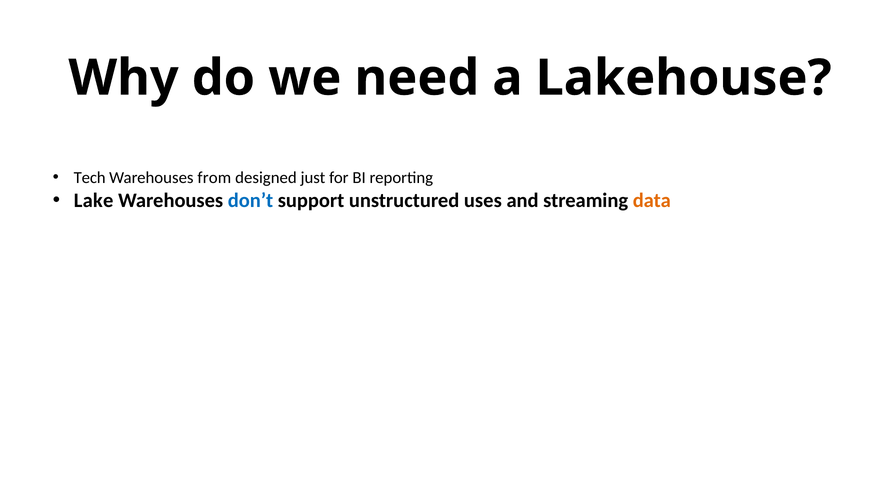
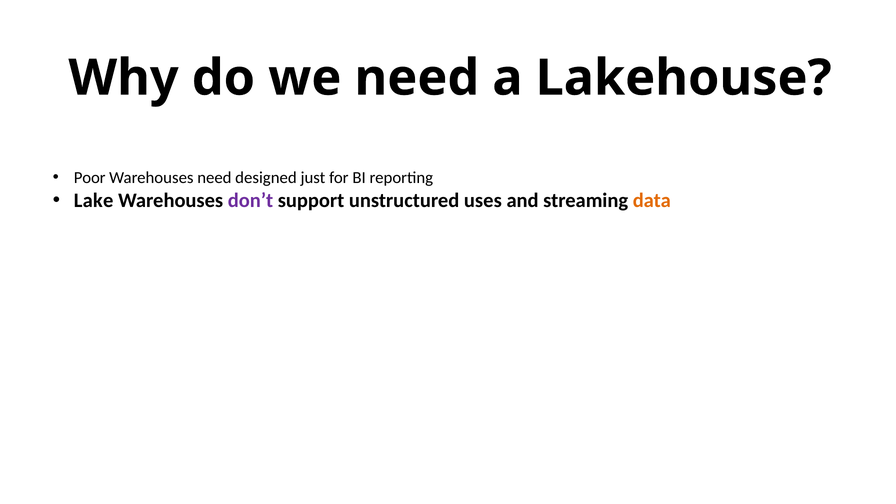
Tech: Tech -> Poor
Warehouses from: from -> need
don’t colour: blue -> purple
